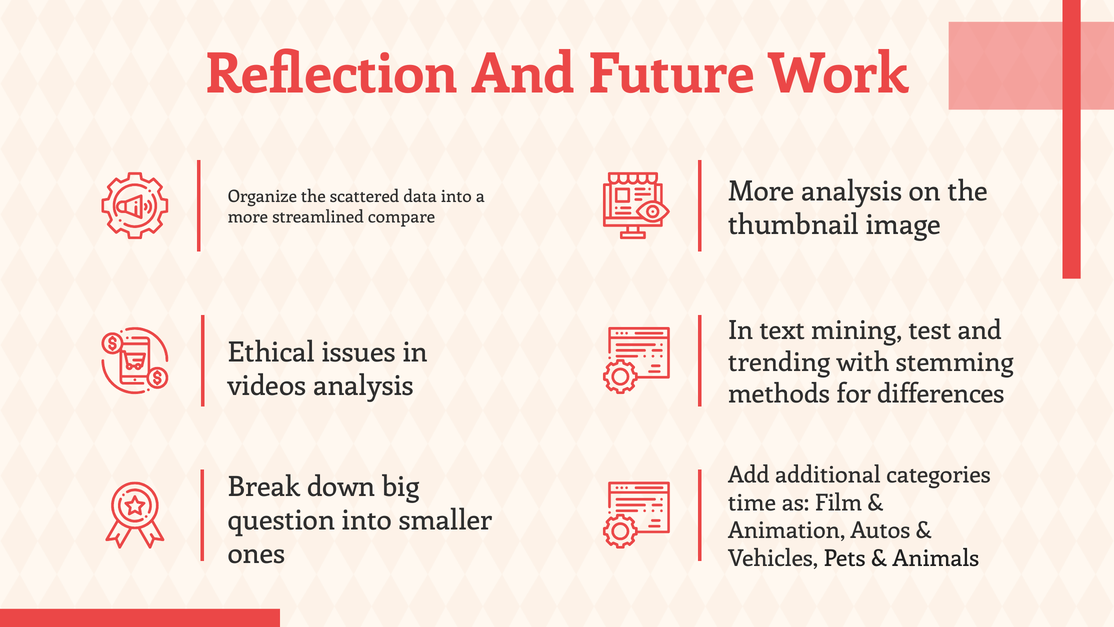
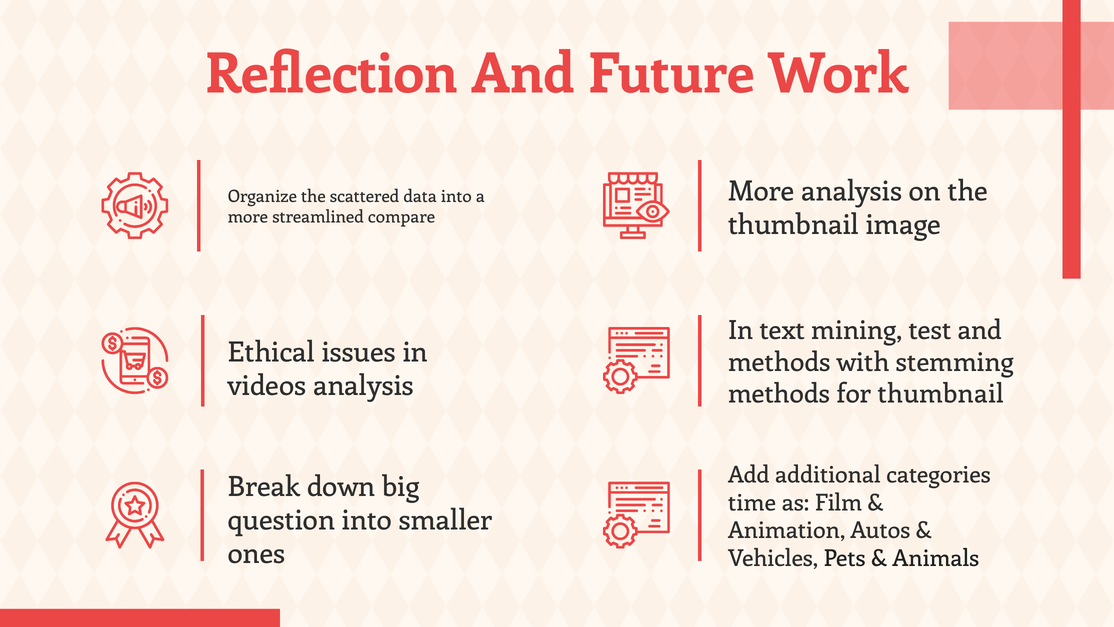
trending at (779, 362): trending -> methods
for differences: differences -> thumbnail
